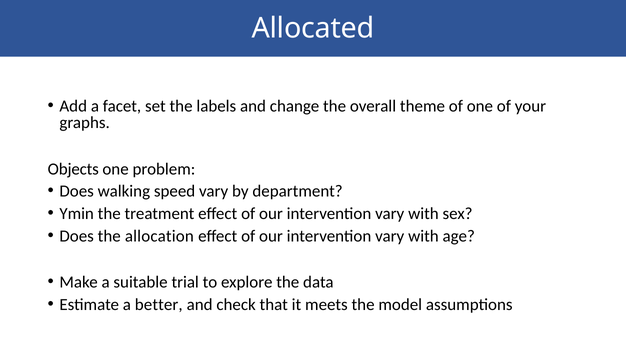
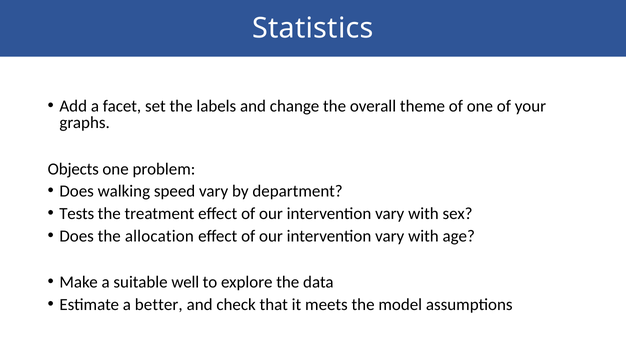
Allocated: Allocated -> Statistics
Ymin: Ymin -> Tests
trial: trial -> well
